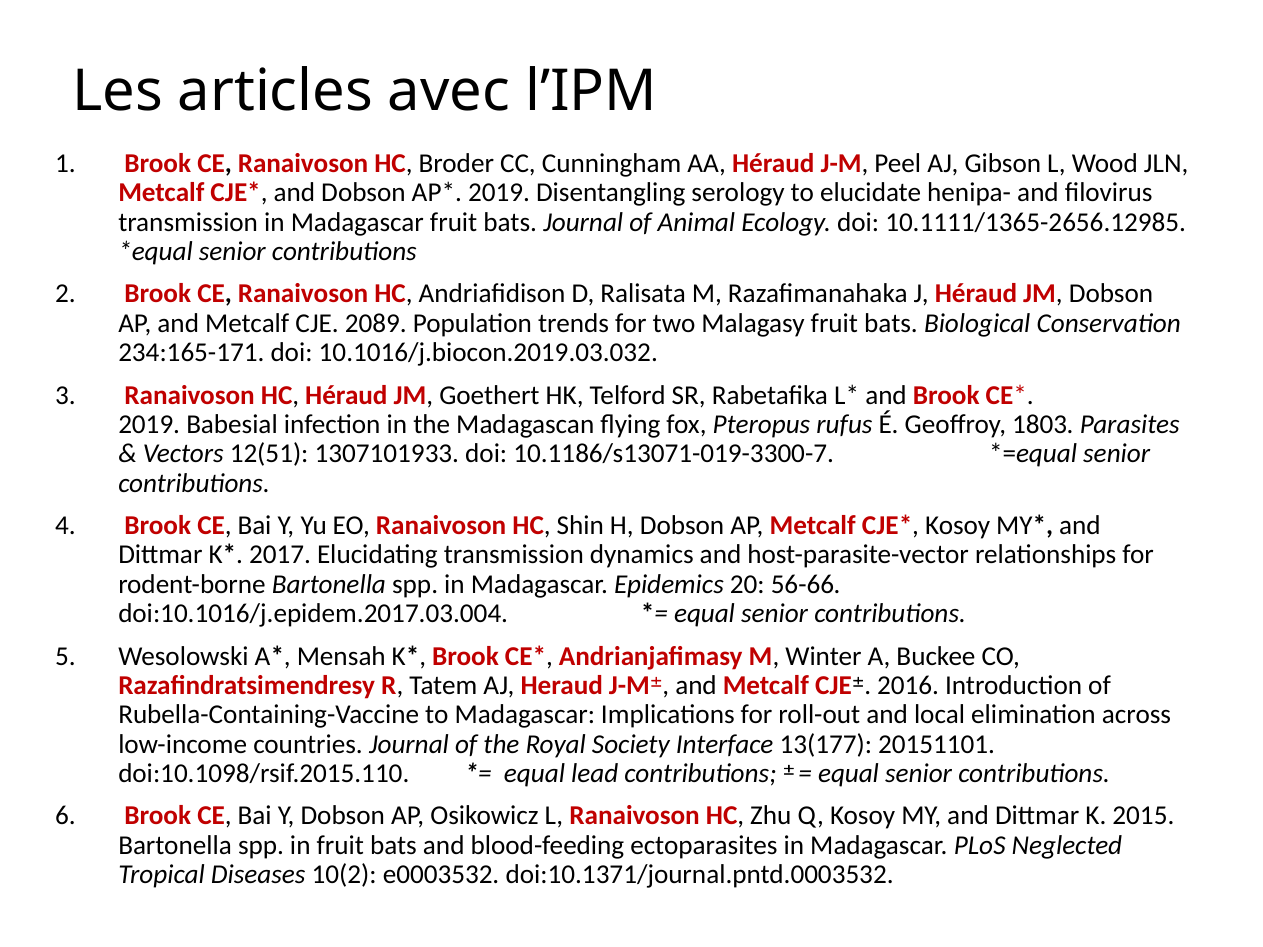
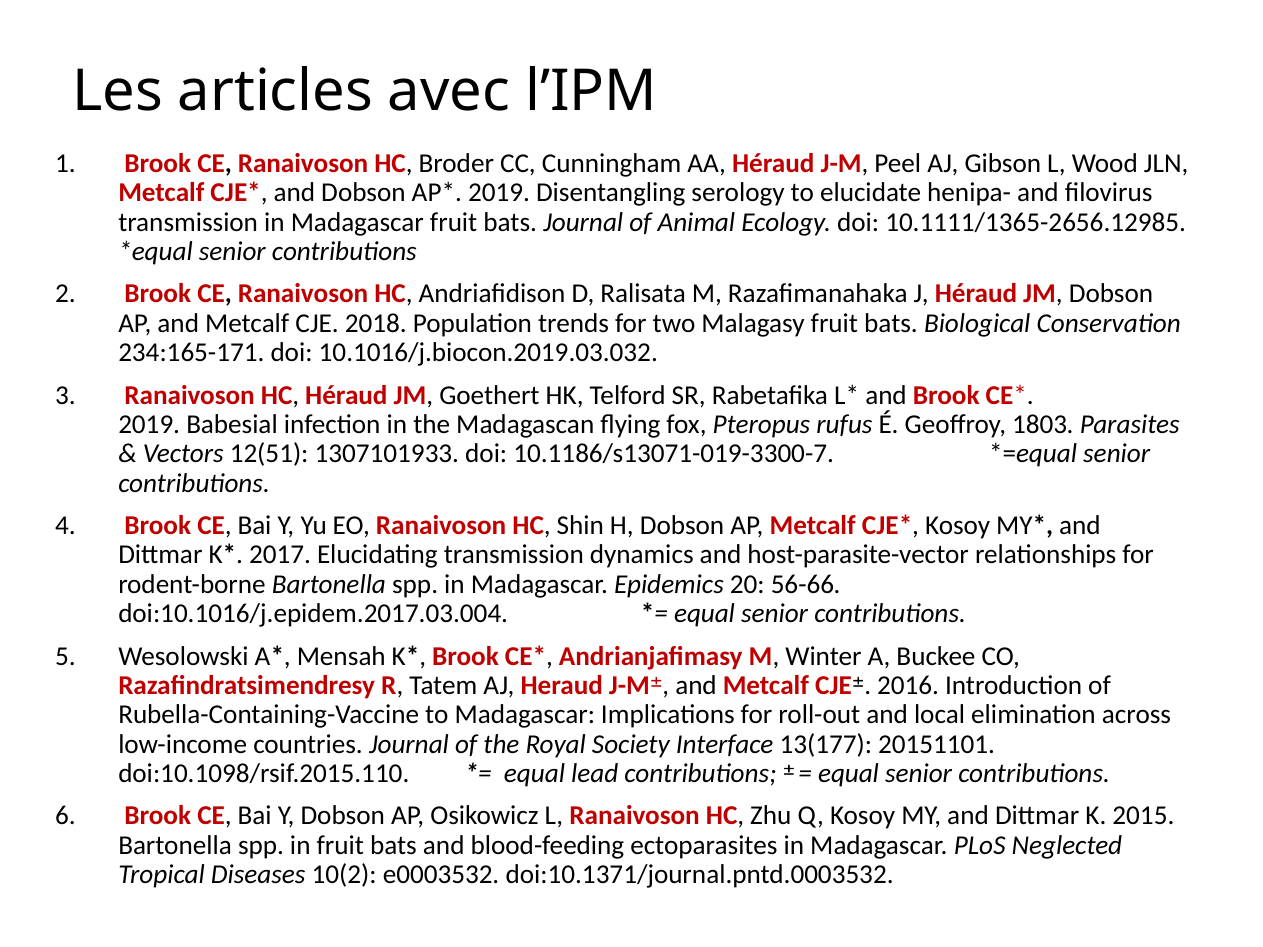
2089: 2089 -> 2018
